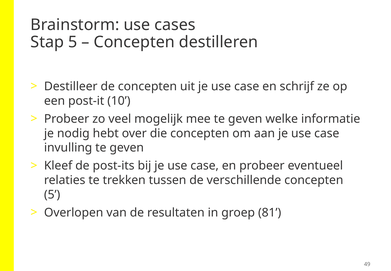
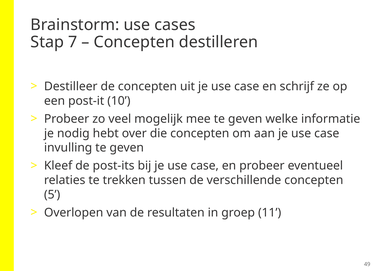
Stap 5: 5 -> 7
81: 81 -> 11
